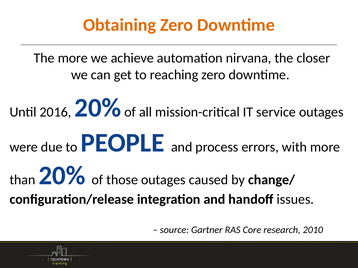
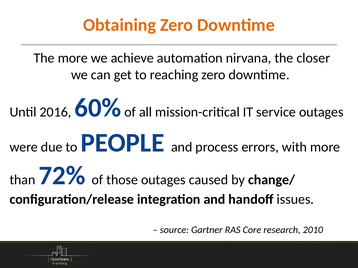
2016 20%: 20% -> 60%
than 20%: 20% -> 72%
